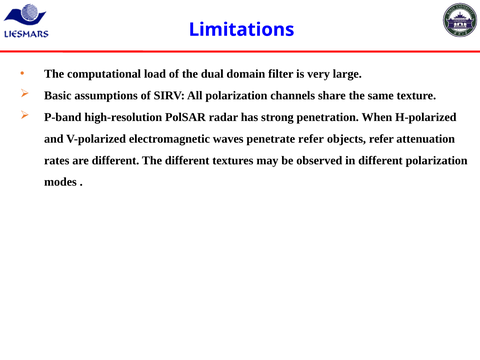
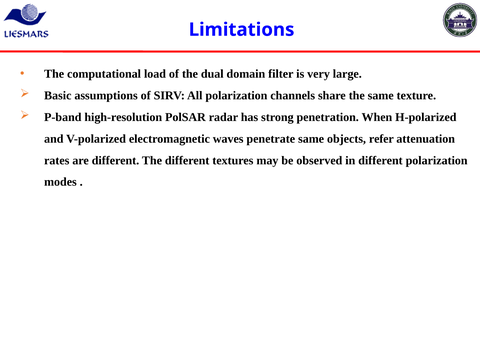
penetrate refer: refer -> same
